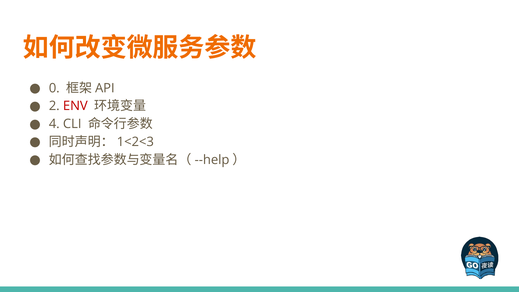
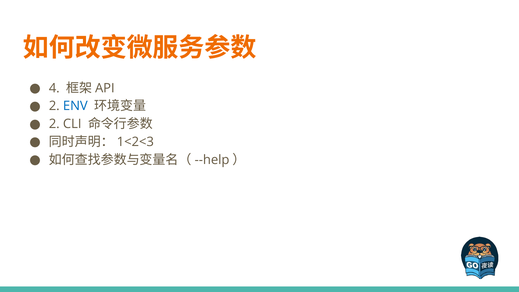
0: 0 -> 4
ENV colour: red -> blue
4 at (54, 124): 4 -> 2
